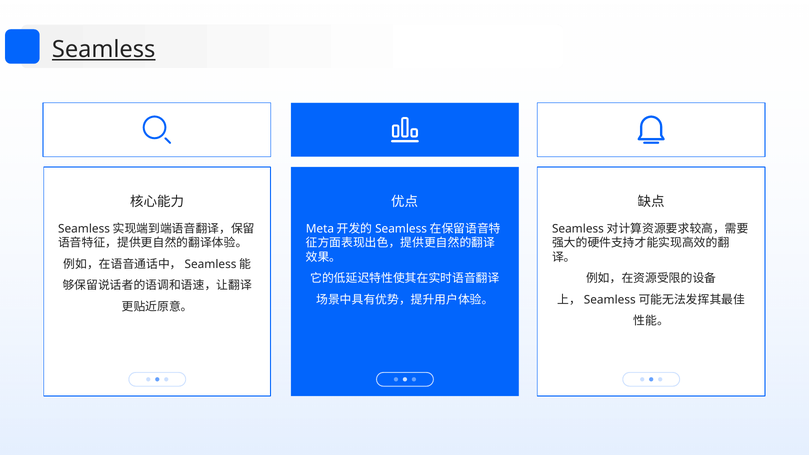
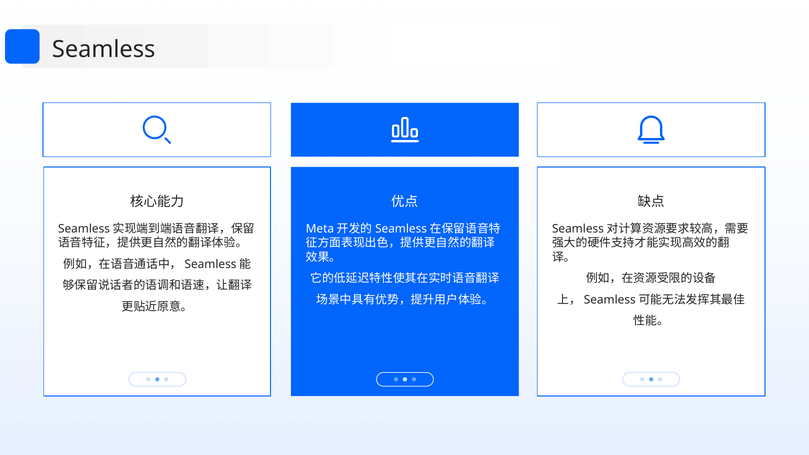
Seamless underline: present -> none
